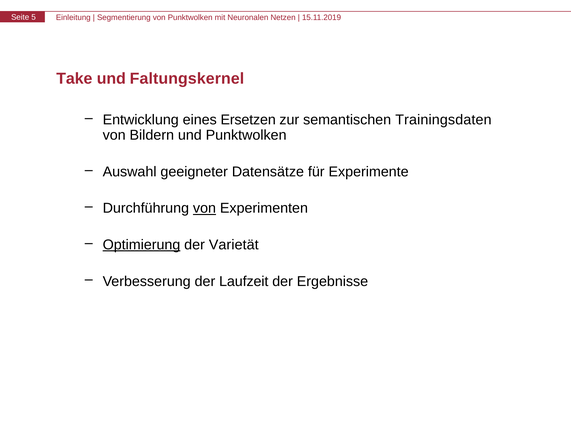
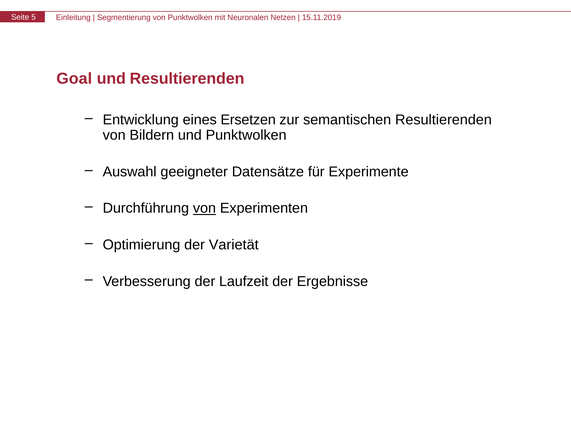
Take: Take -> Goal
und Faltungskernel: Faltungskernel -> Resultierenden
semantischen Trainingsdaten: Trainingsdaten -> Resultierenden
Optimierung underline: present -> none
